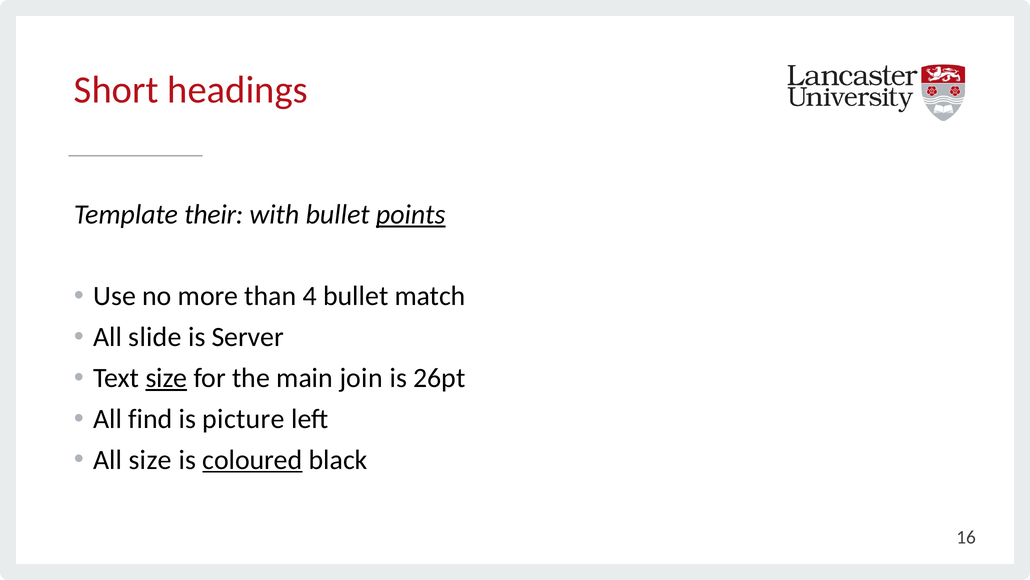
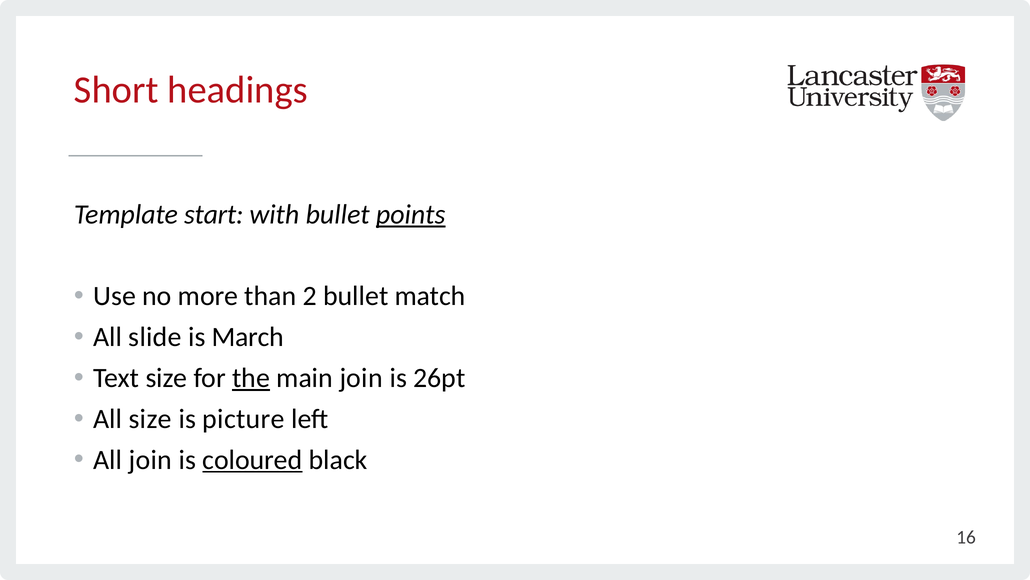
their: their -> start
4: 4 -> 2
Server: Server -> March
size at (166, 378) underline: present -> none
the underline: none -> present
All find: find -> size
All size: size -> join
